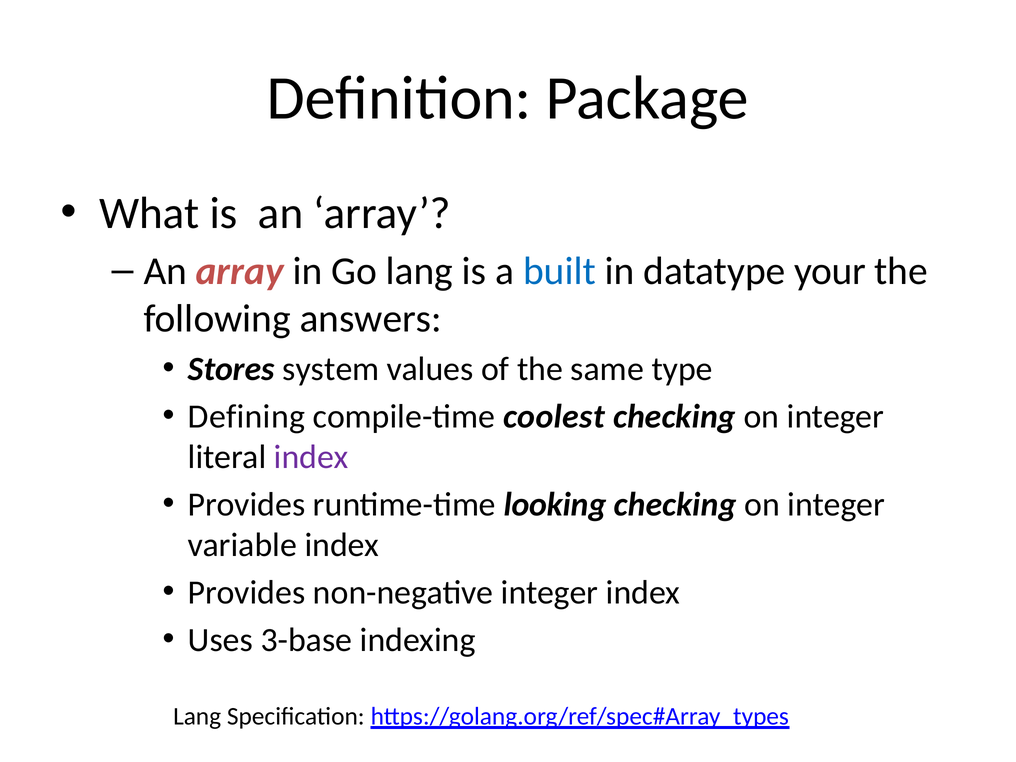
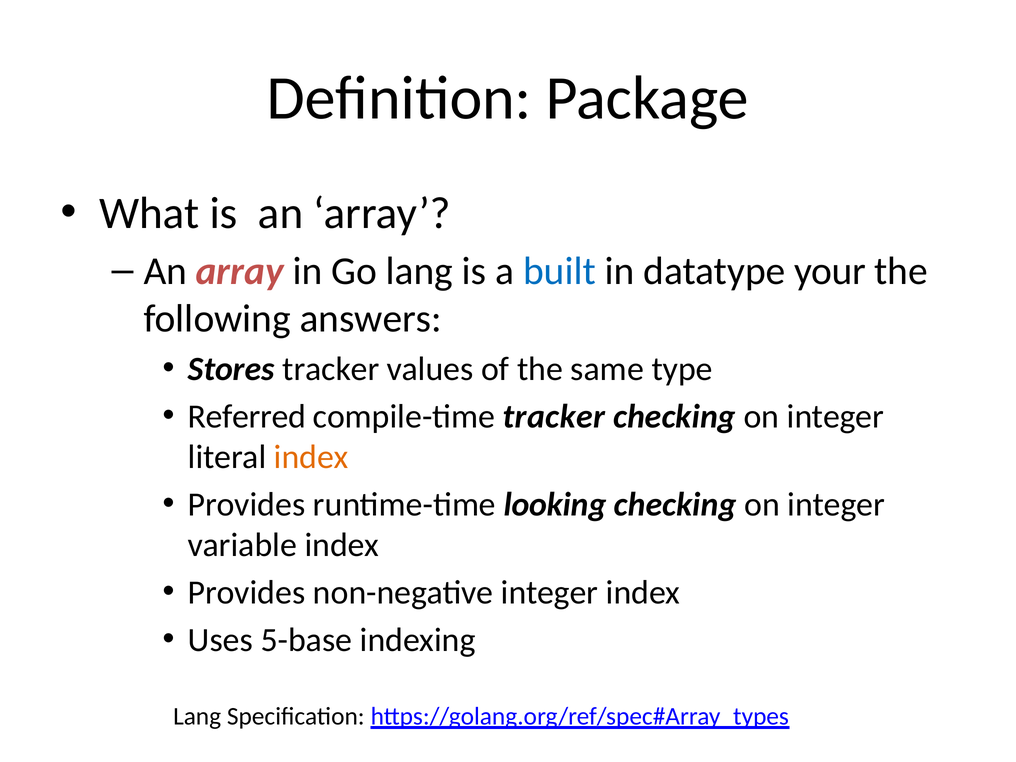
Stores system: system -> tracker
Defining: Defining -> Referred
compile-time coolest: coolest -> tracker
index at (311, 457) colour: purple -> orange
3-base: 3-base -> 5-base
